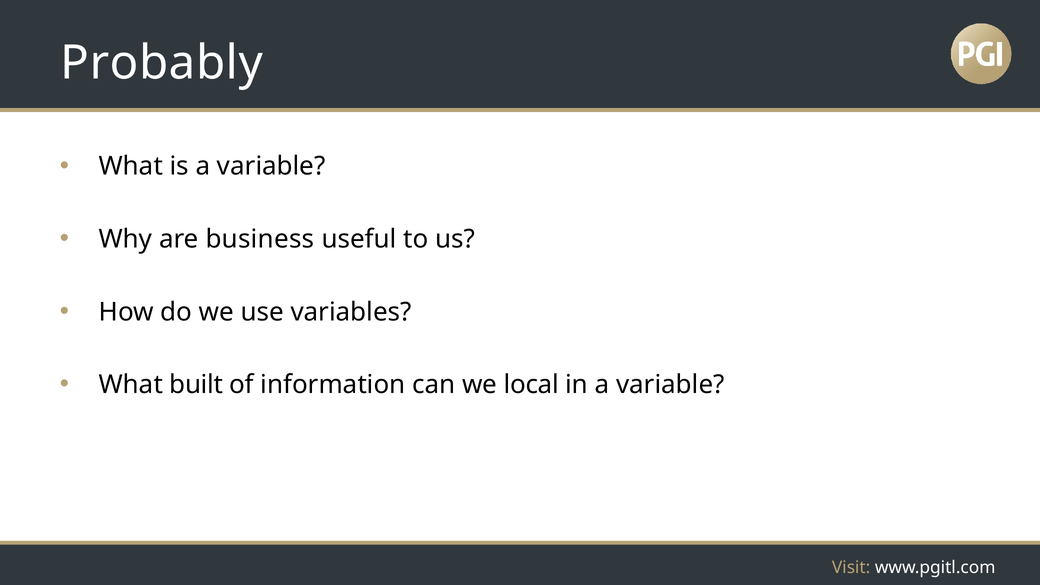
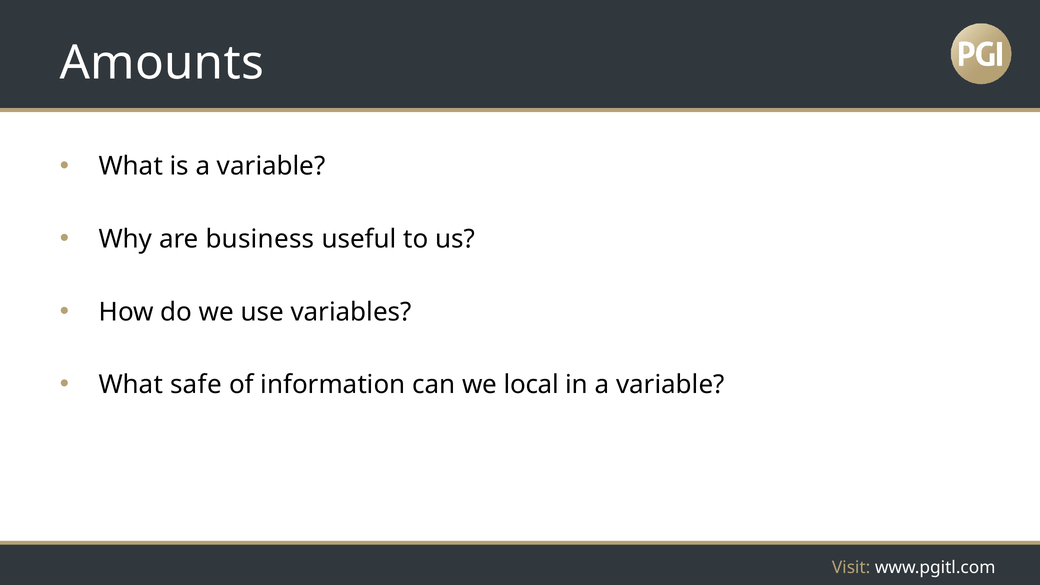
Probably: Probably -> Amounts
built: built -> safe
